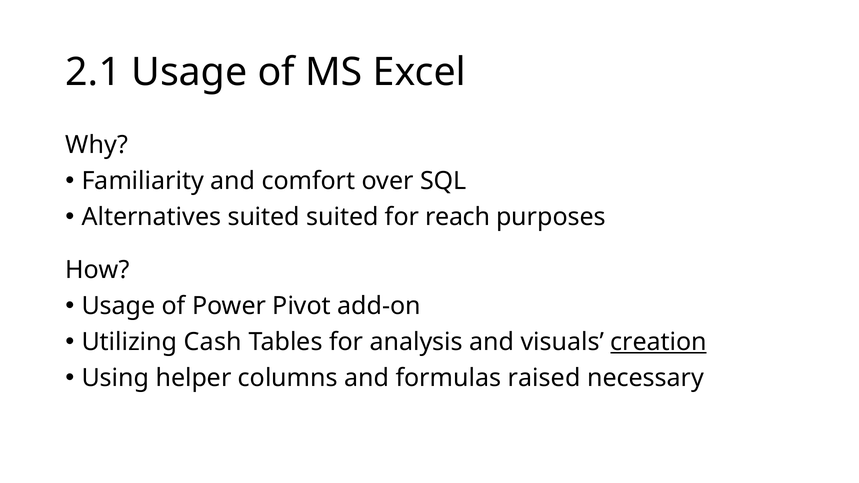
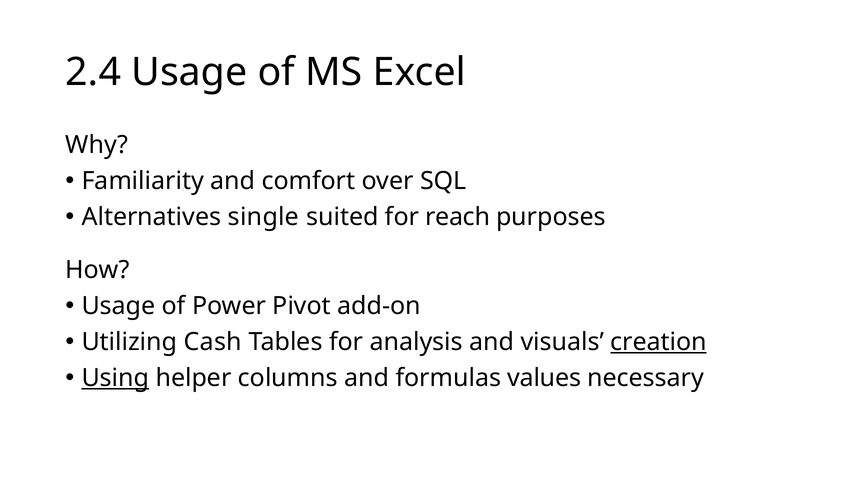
2.1: 2.1 -> 2.4
Alternatives suited: suited -> single
Using underline: none -> present
raised: raised -> values
